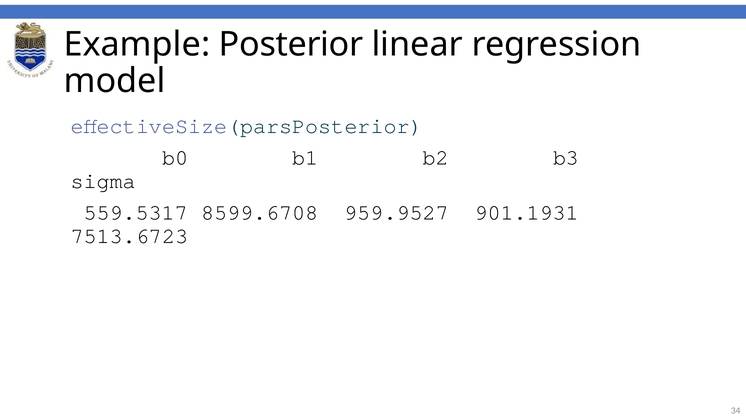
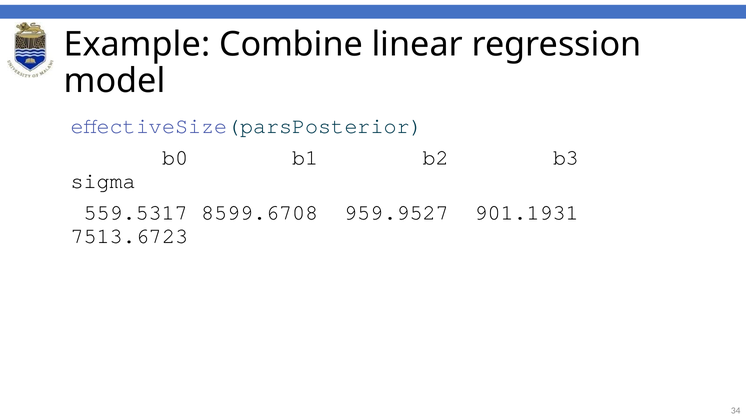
Posterior: Posterior -> Combine
